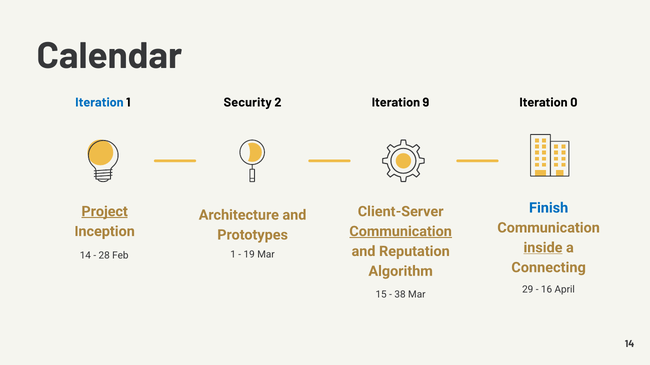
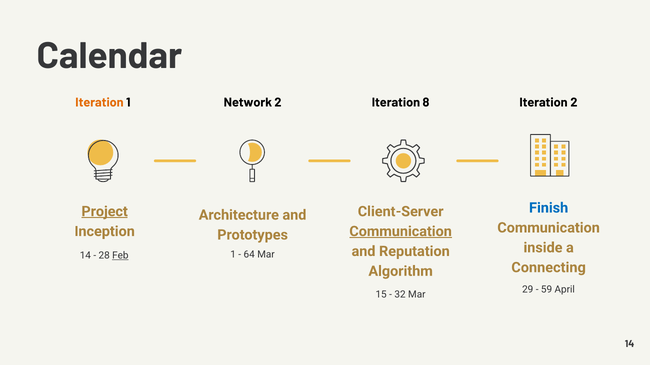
Iteration at (99, 103) colour: blue -> orange
Security: Security -> Network
9: 9 -> 8
Iteration 0: 0 -> 2
inside underline: present -> none
19: 19 -> 64
Feb underline: none -> present
16: 16 -> 59
38: 38 -> 32
